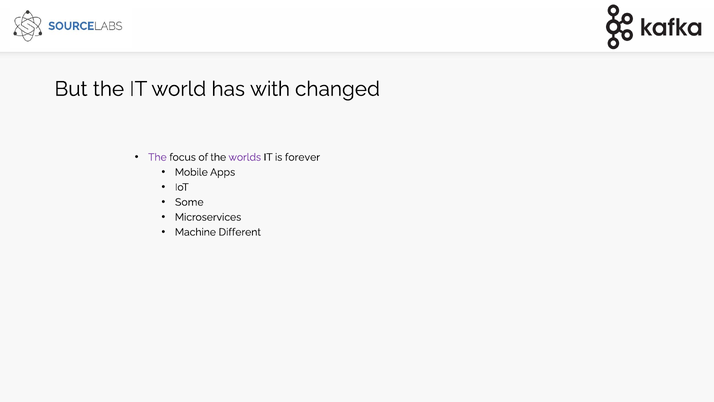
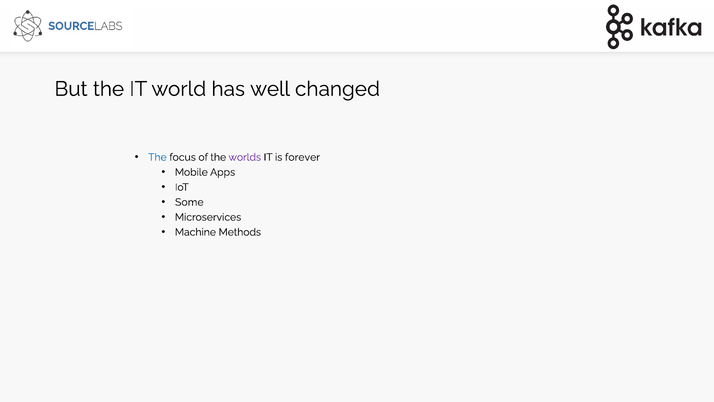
with: with -> well
The at (157, 157) colour: purple -> blue
Different: Different -> Methods
